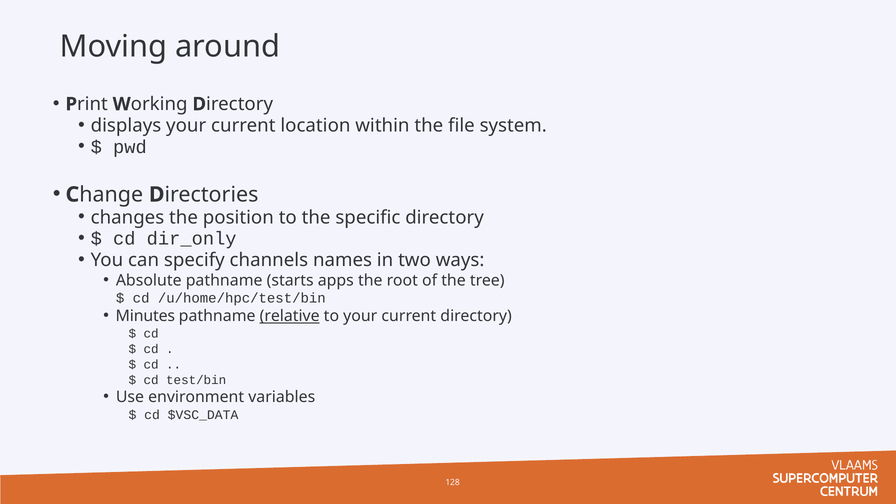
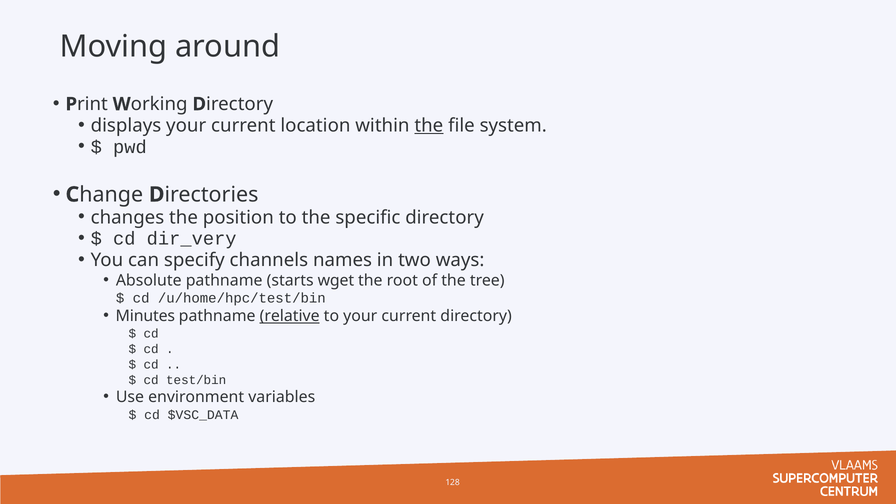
the at (429, 126) underline: none -> present
dir_only: dir_only -> dir_very
apps: apps -> wget
